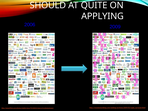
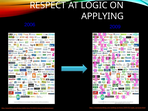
SHOULD: SHOULD -> RESPECT
QUITE: QUITE -> LOGIC
